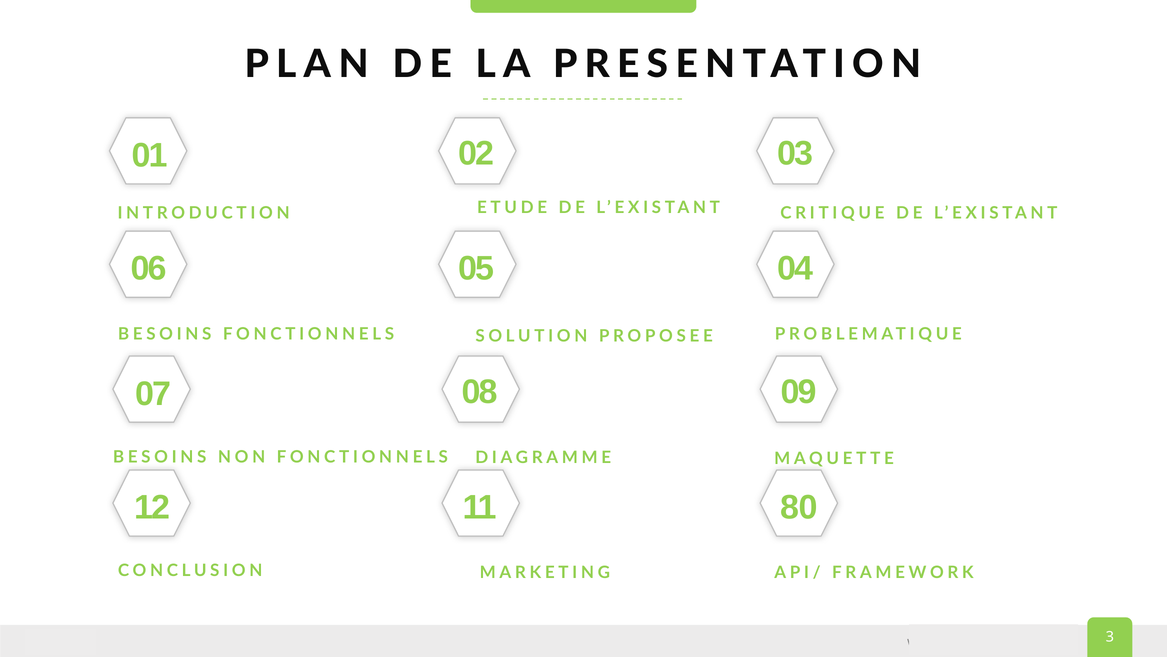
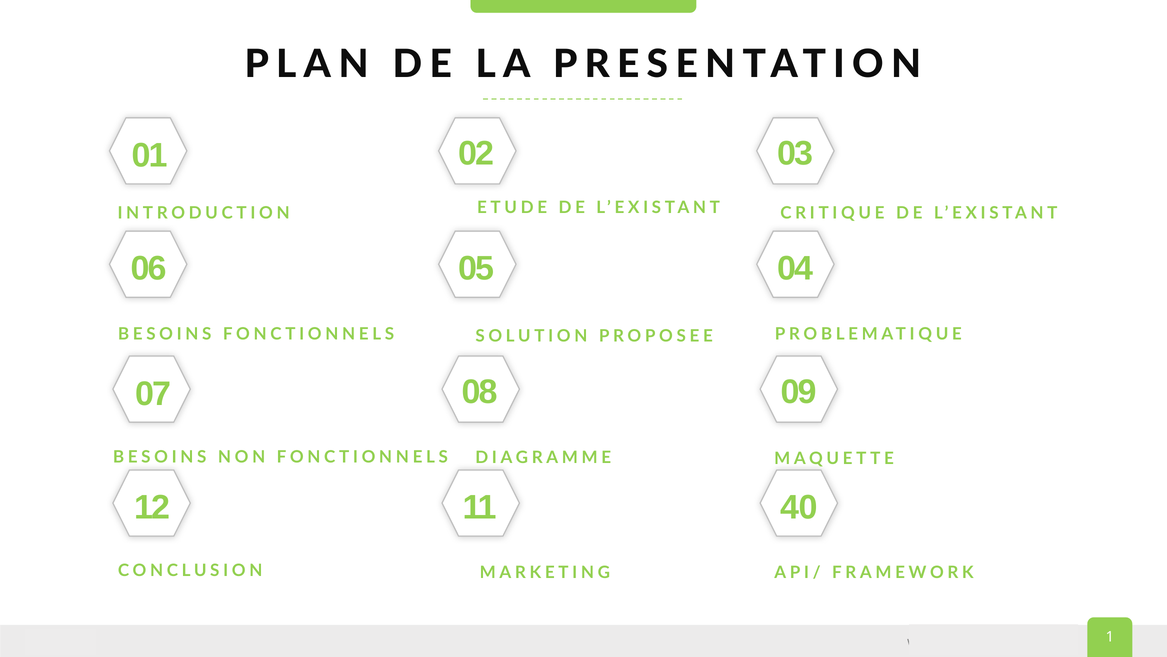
80: 80 -> 40
3: 3 -> 1
